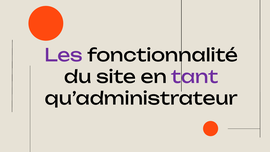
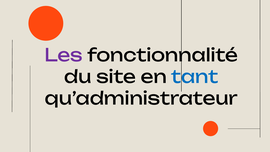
tant colour: purple -> blue
